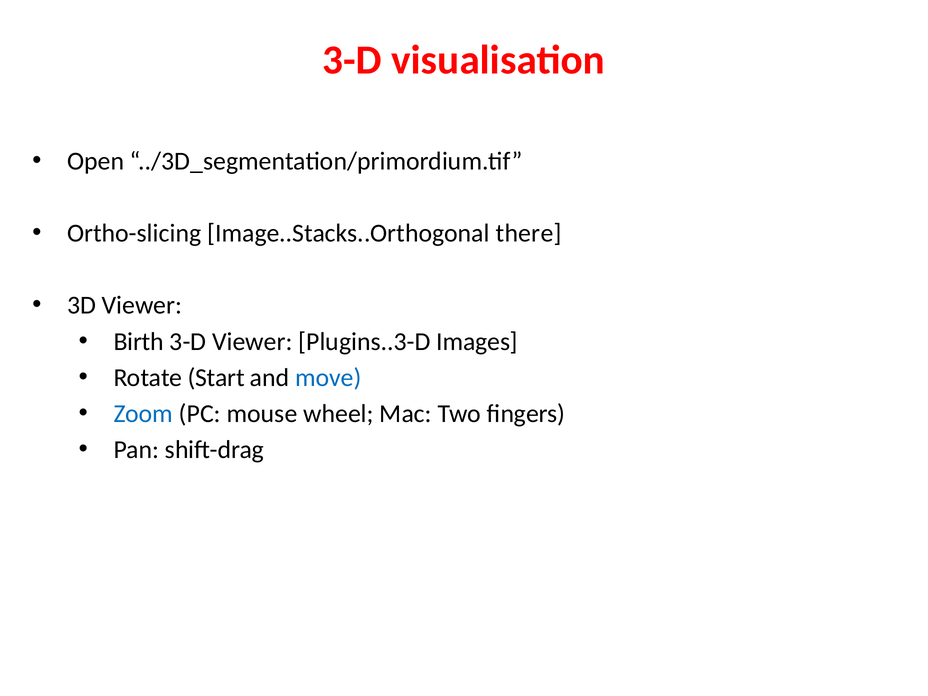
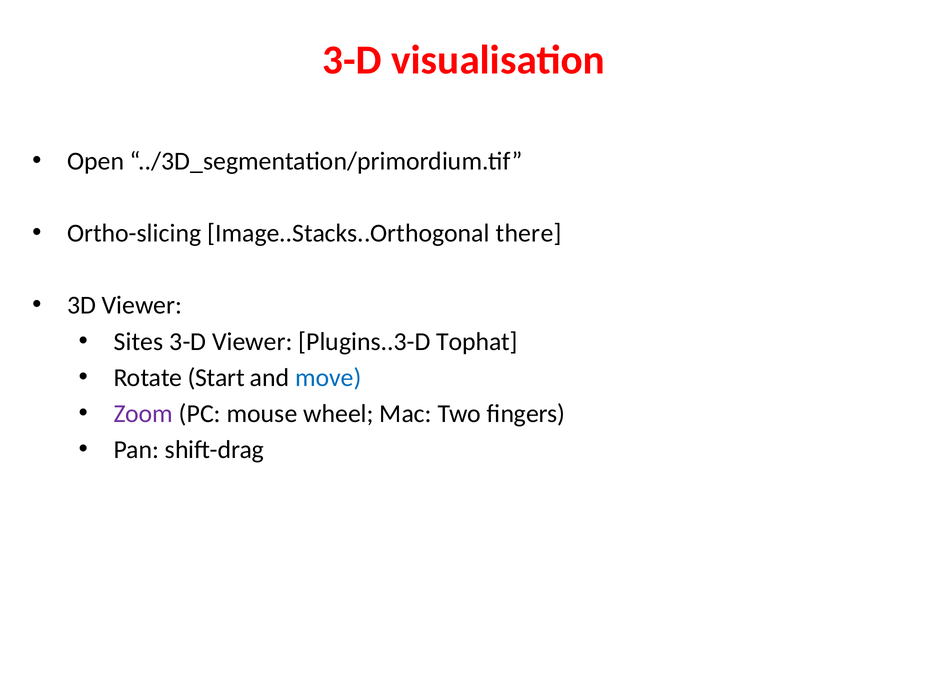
Birth: Birth -> Sites
Images: Images -> Tophat
Zoom colour: blue -> purple
